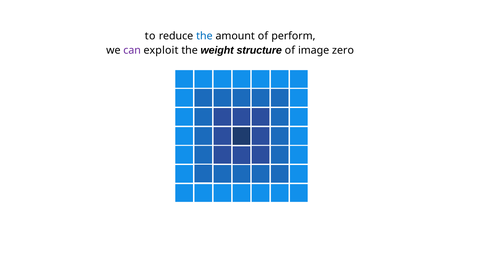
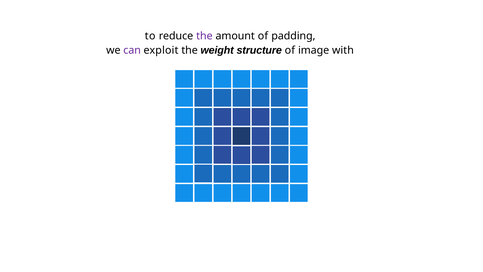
the at (204, 36) colour: blue -> purple
perform: perform -> padding
zero: zero -> with
